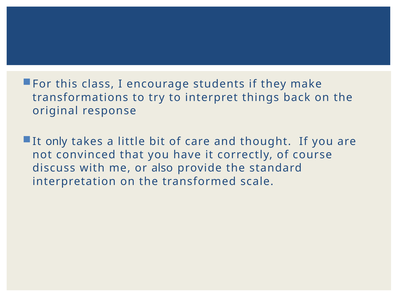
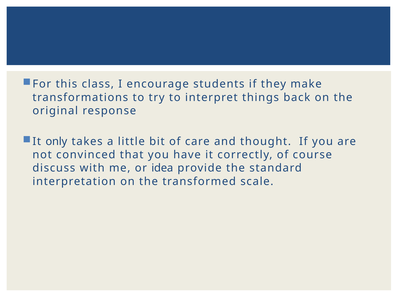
also: also -> idea
